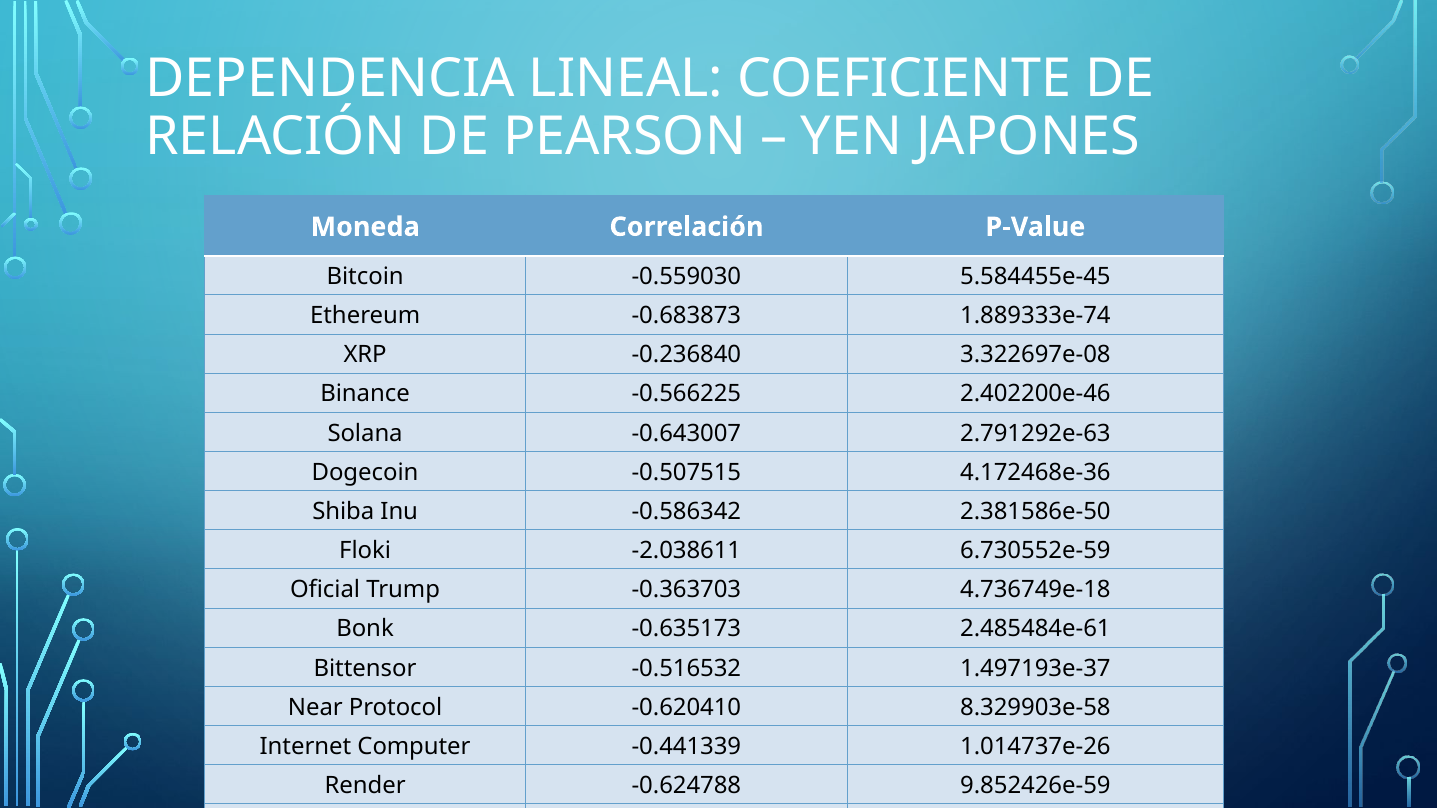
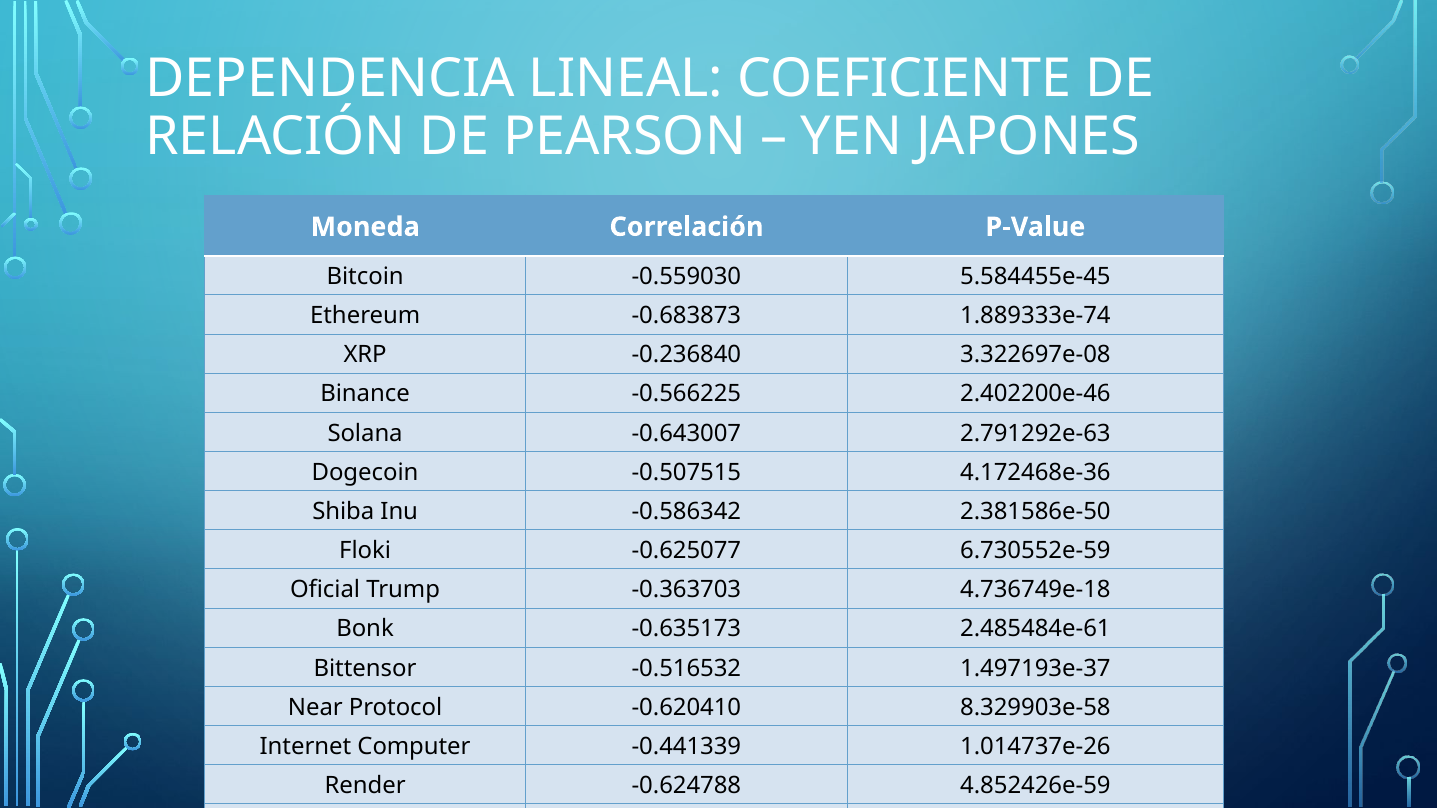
-2.038611: -2.038611 -> -0.625077
9.852426e-59: 9.852426e-59 -> 4.852426e-59
